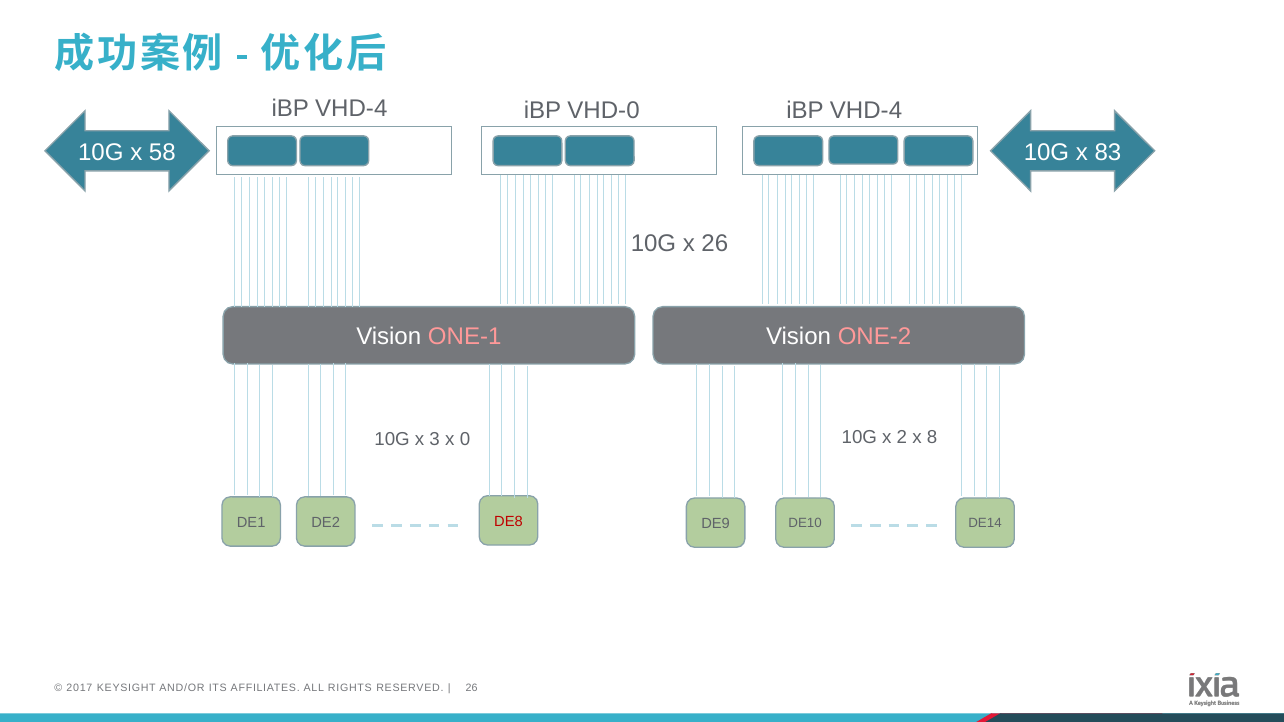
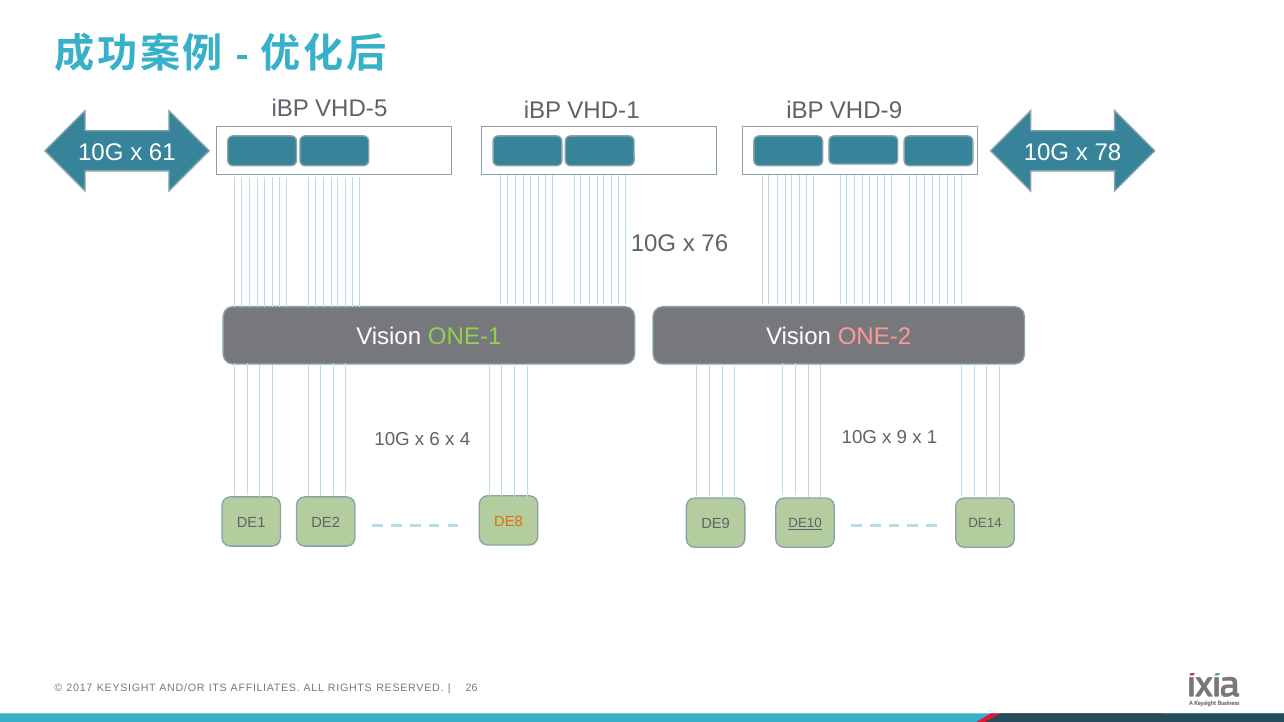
VHD-4 at (351, 109): VHD-4 -> VHD-5
VHD-0: VHD-0 -> VHD-1
VHD-4 at (866, 110): VHD-4 -> VHD-9
58: 58 -> 61
83: 83 -> 78
x 26: 26 -> 76
ONE-1 colour: pink -> light green
2: 2 -> 9
8: 8 -> 1
3: 3 -> 6
0: 0 -> 4
DE8 colour: red -> orange
DE10 underline: none -> present
